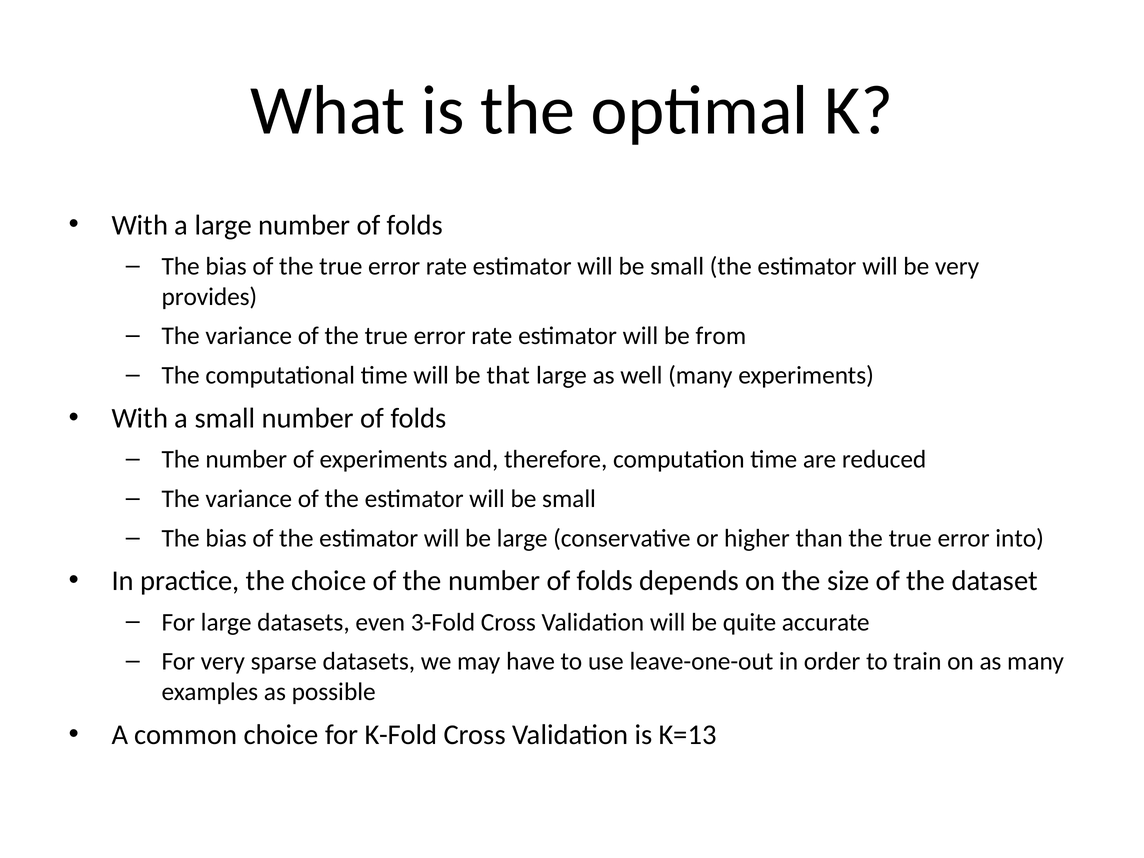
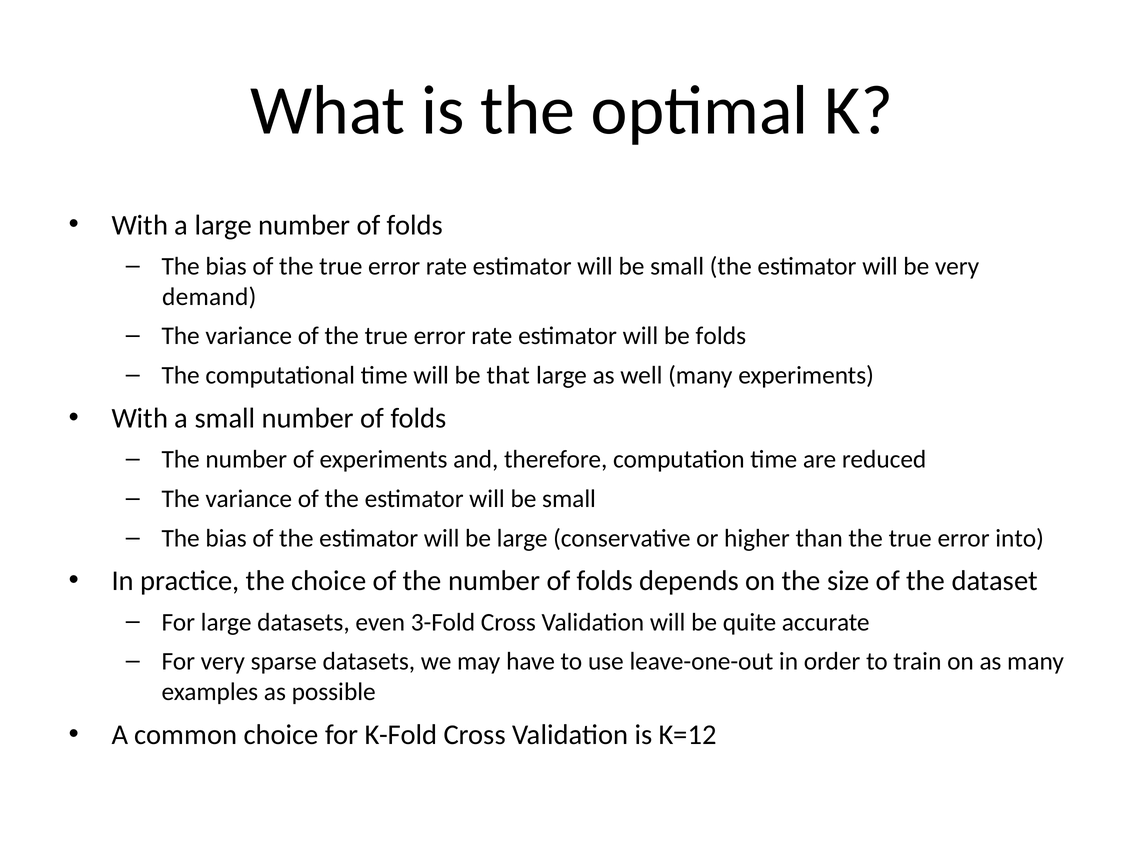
provides: provides -> demand
be from: from -> folds
K=13: K=13 -> K=12
